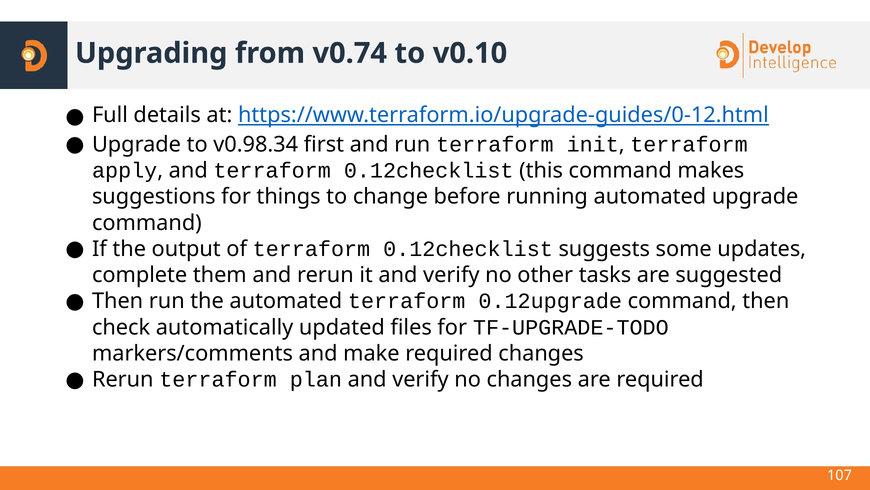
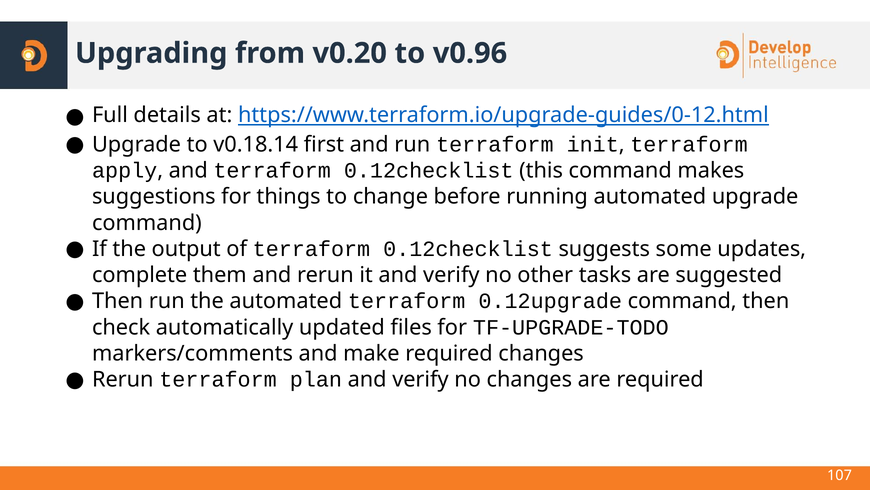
v0.74: v0.74 -> v0.20
v0.10: v0.10 -> v0.96
v0.98.34: v0.98.34 -> v0.18.14
